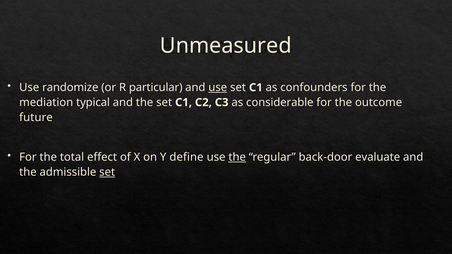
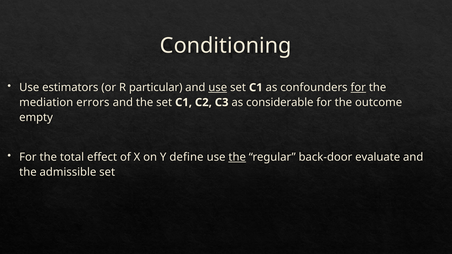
Unmeasured: Unmeasured -> Conditioning
randomize: randomize -> estimators
for at (358, 88) underline: none -> present
typical: typical -> errors
future: future -> empty
set at (107, 172) underline: present -> none
